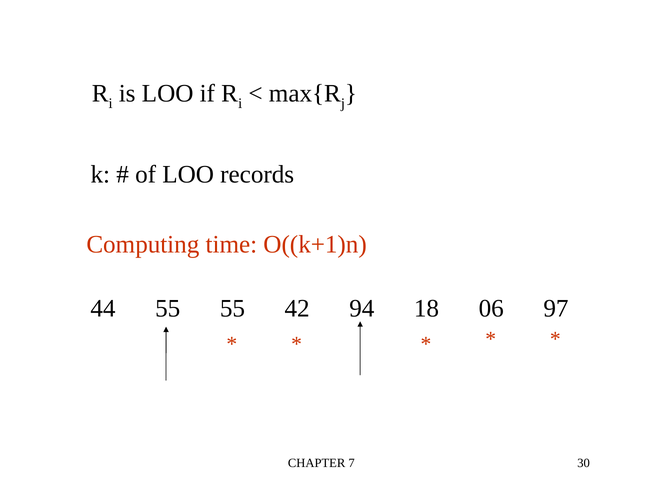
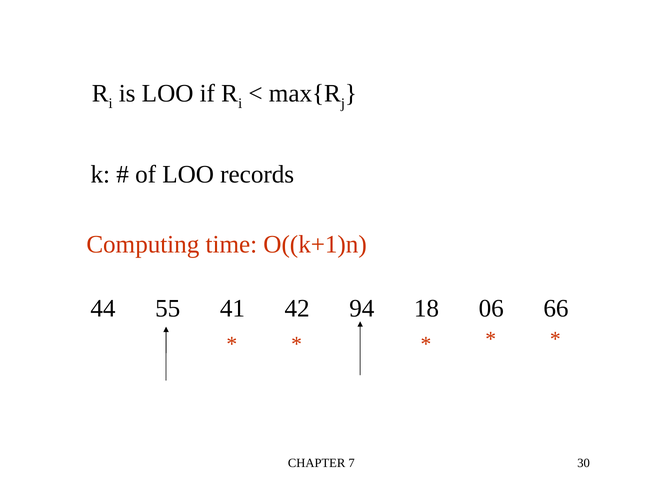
55 55: 55 -> 41
97: 97 -> 66
